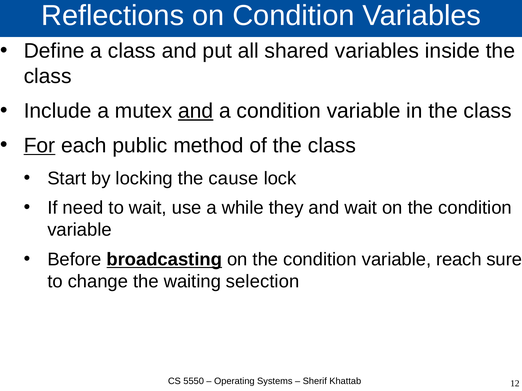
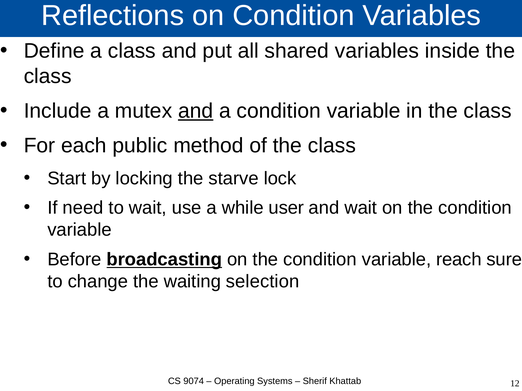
For underline: present -> none
cause: cause -> starve
they: they -> user
5550: 5550 -> 9074
